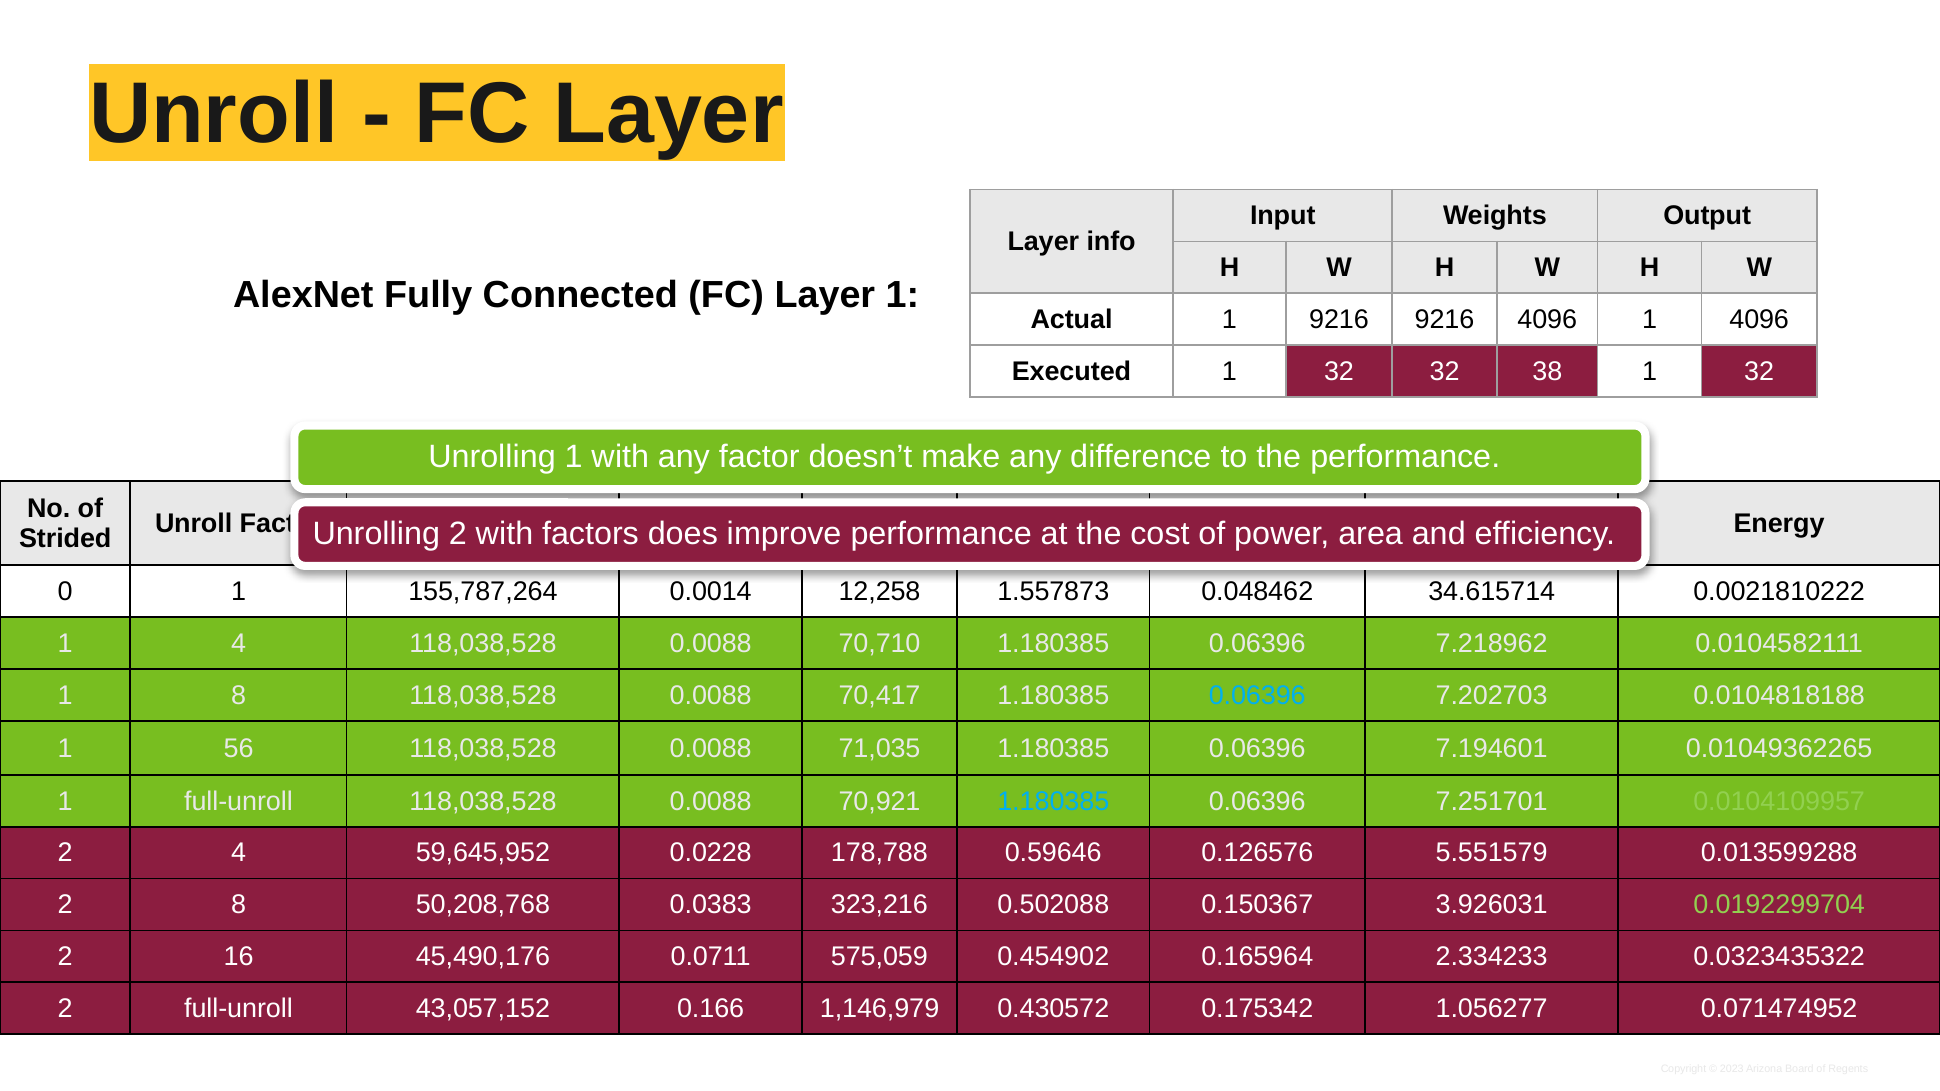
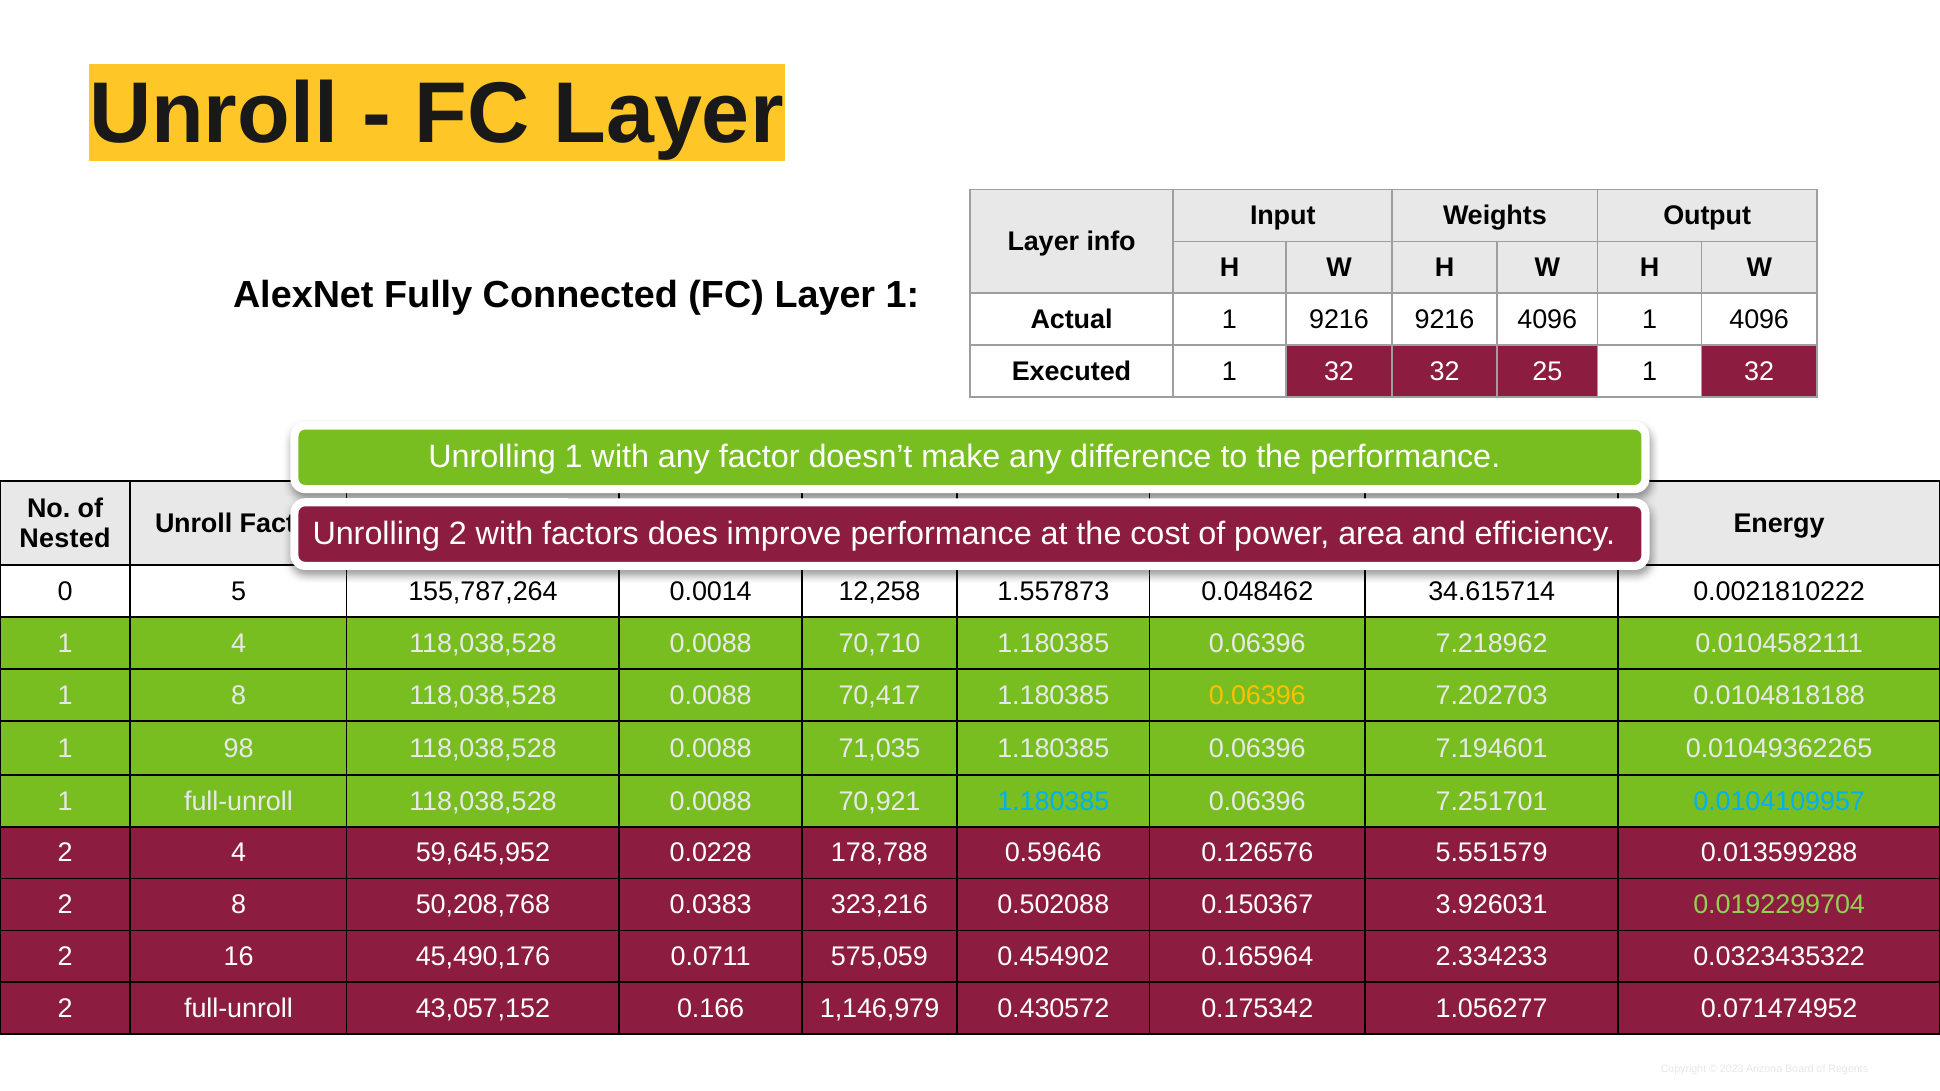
38: 38 -> 25
Strided: Strided -> Nested
0 1: 1 -> 5
0.06396 at (1257, 695) colour: light blue -> yellow
56: 56 -> 98
0.0104109957 colour: light green -> light blue
